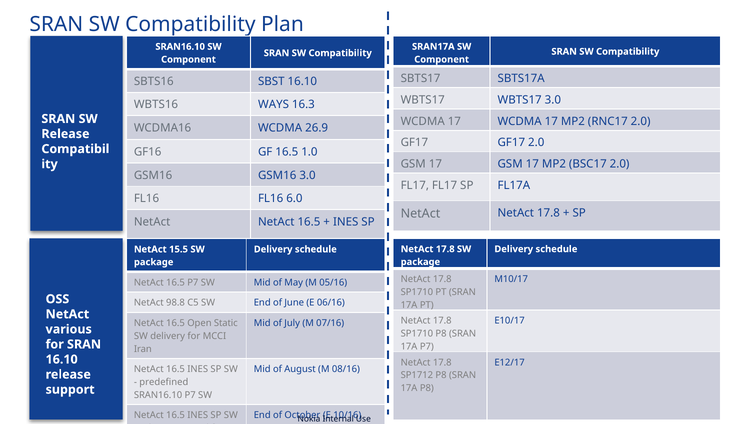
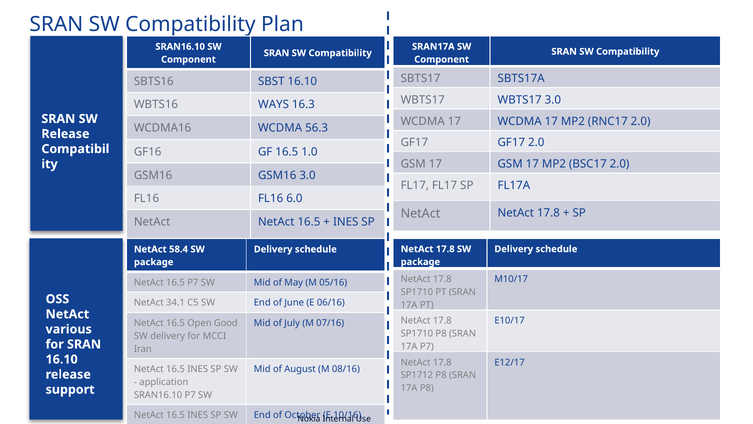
26.9: 26.9 -> 56.3
15.5: 15.5 -> 58.4
98.8: 98.8 -> 34.1
Static: Static -> Good
predefined: predefined -> application
